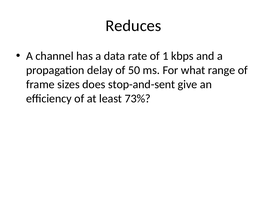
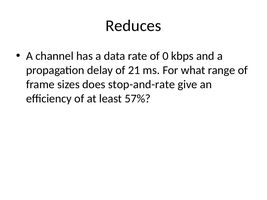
1: 1 -> 0
50: 50 -> 21
stop-and-sent: stop-and-sent -> stop-and-rate
73%: 73% -> 57%
